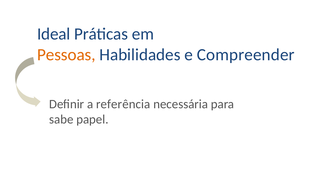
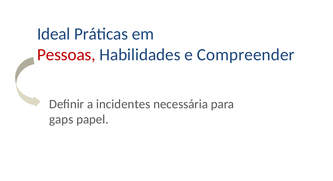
Pessoas colour: orange -> red
referência: referência -> incidentes
sabe: sabe -> gaps
